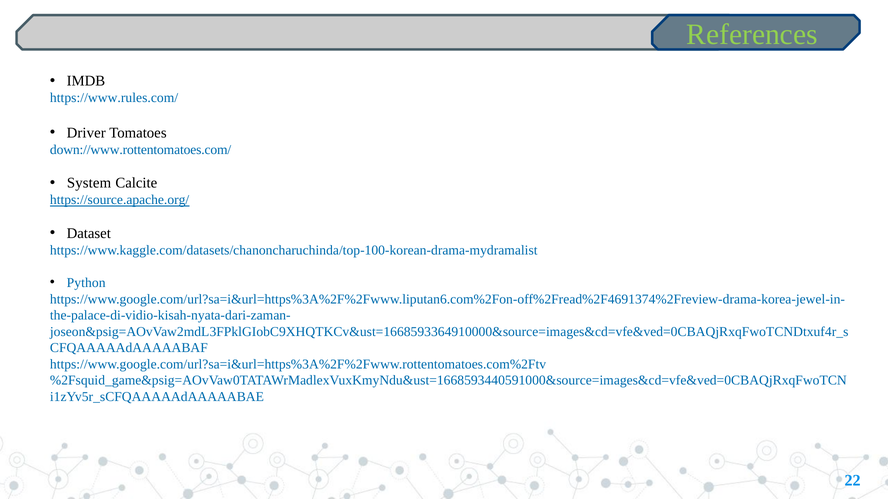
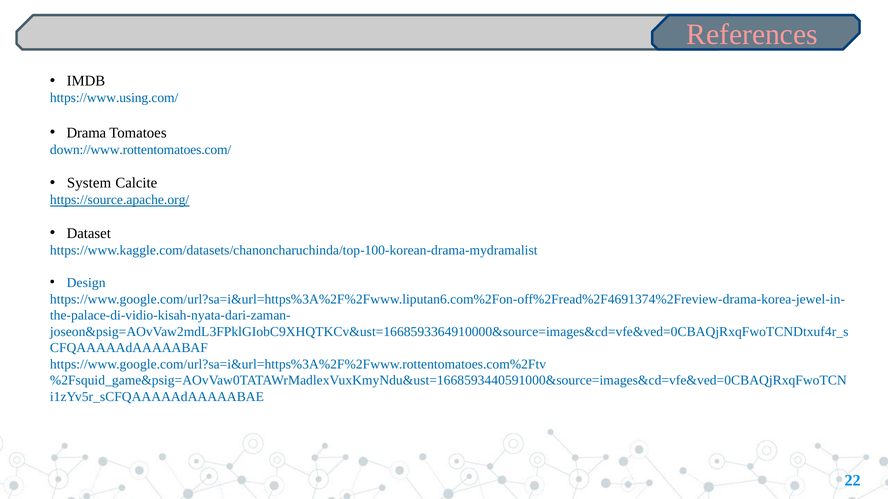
References colour: light green -> pink
https://www.rules.com/: https://www.rules.com/ -> https://www.using.com/
Driver: Driver -> Drama
Python: Python -> Design
